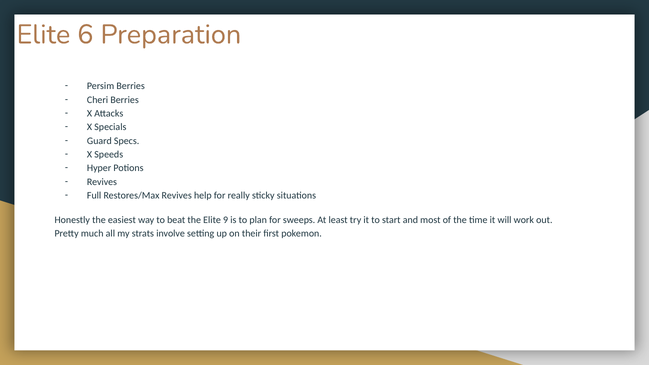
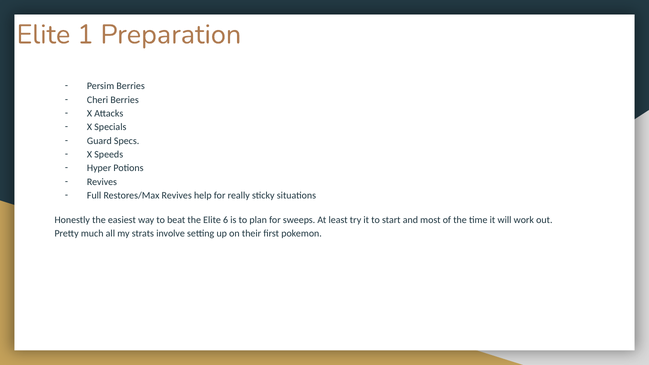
6: 6 -> 1
9: 9 -> 6
